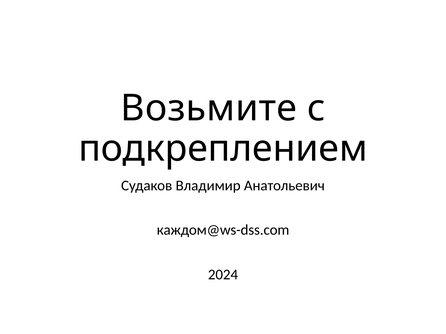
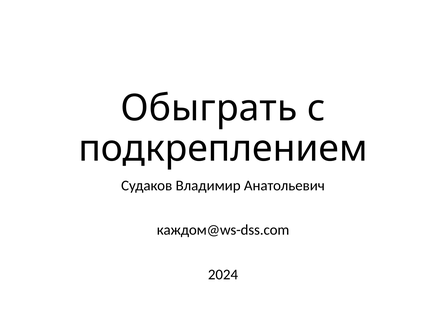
Возьмите: Возьмите -> Обыграть
